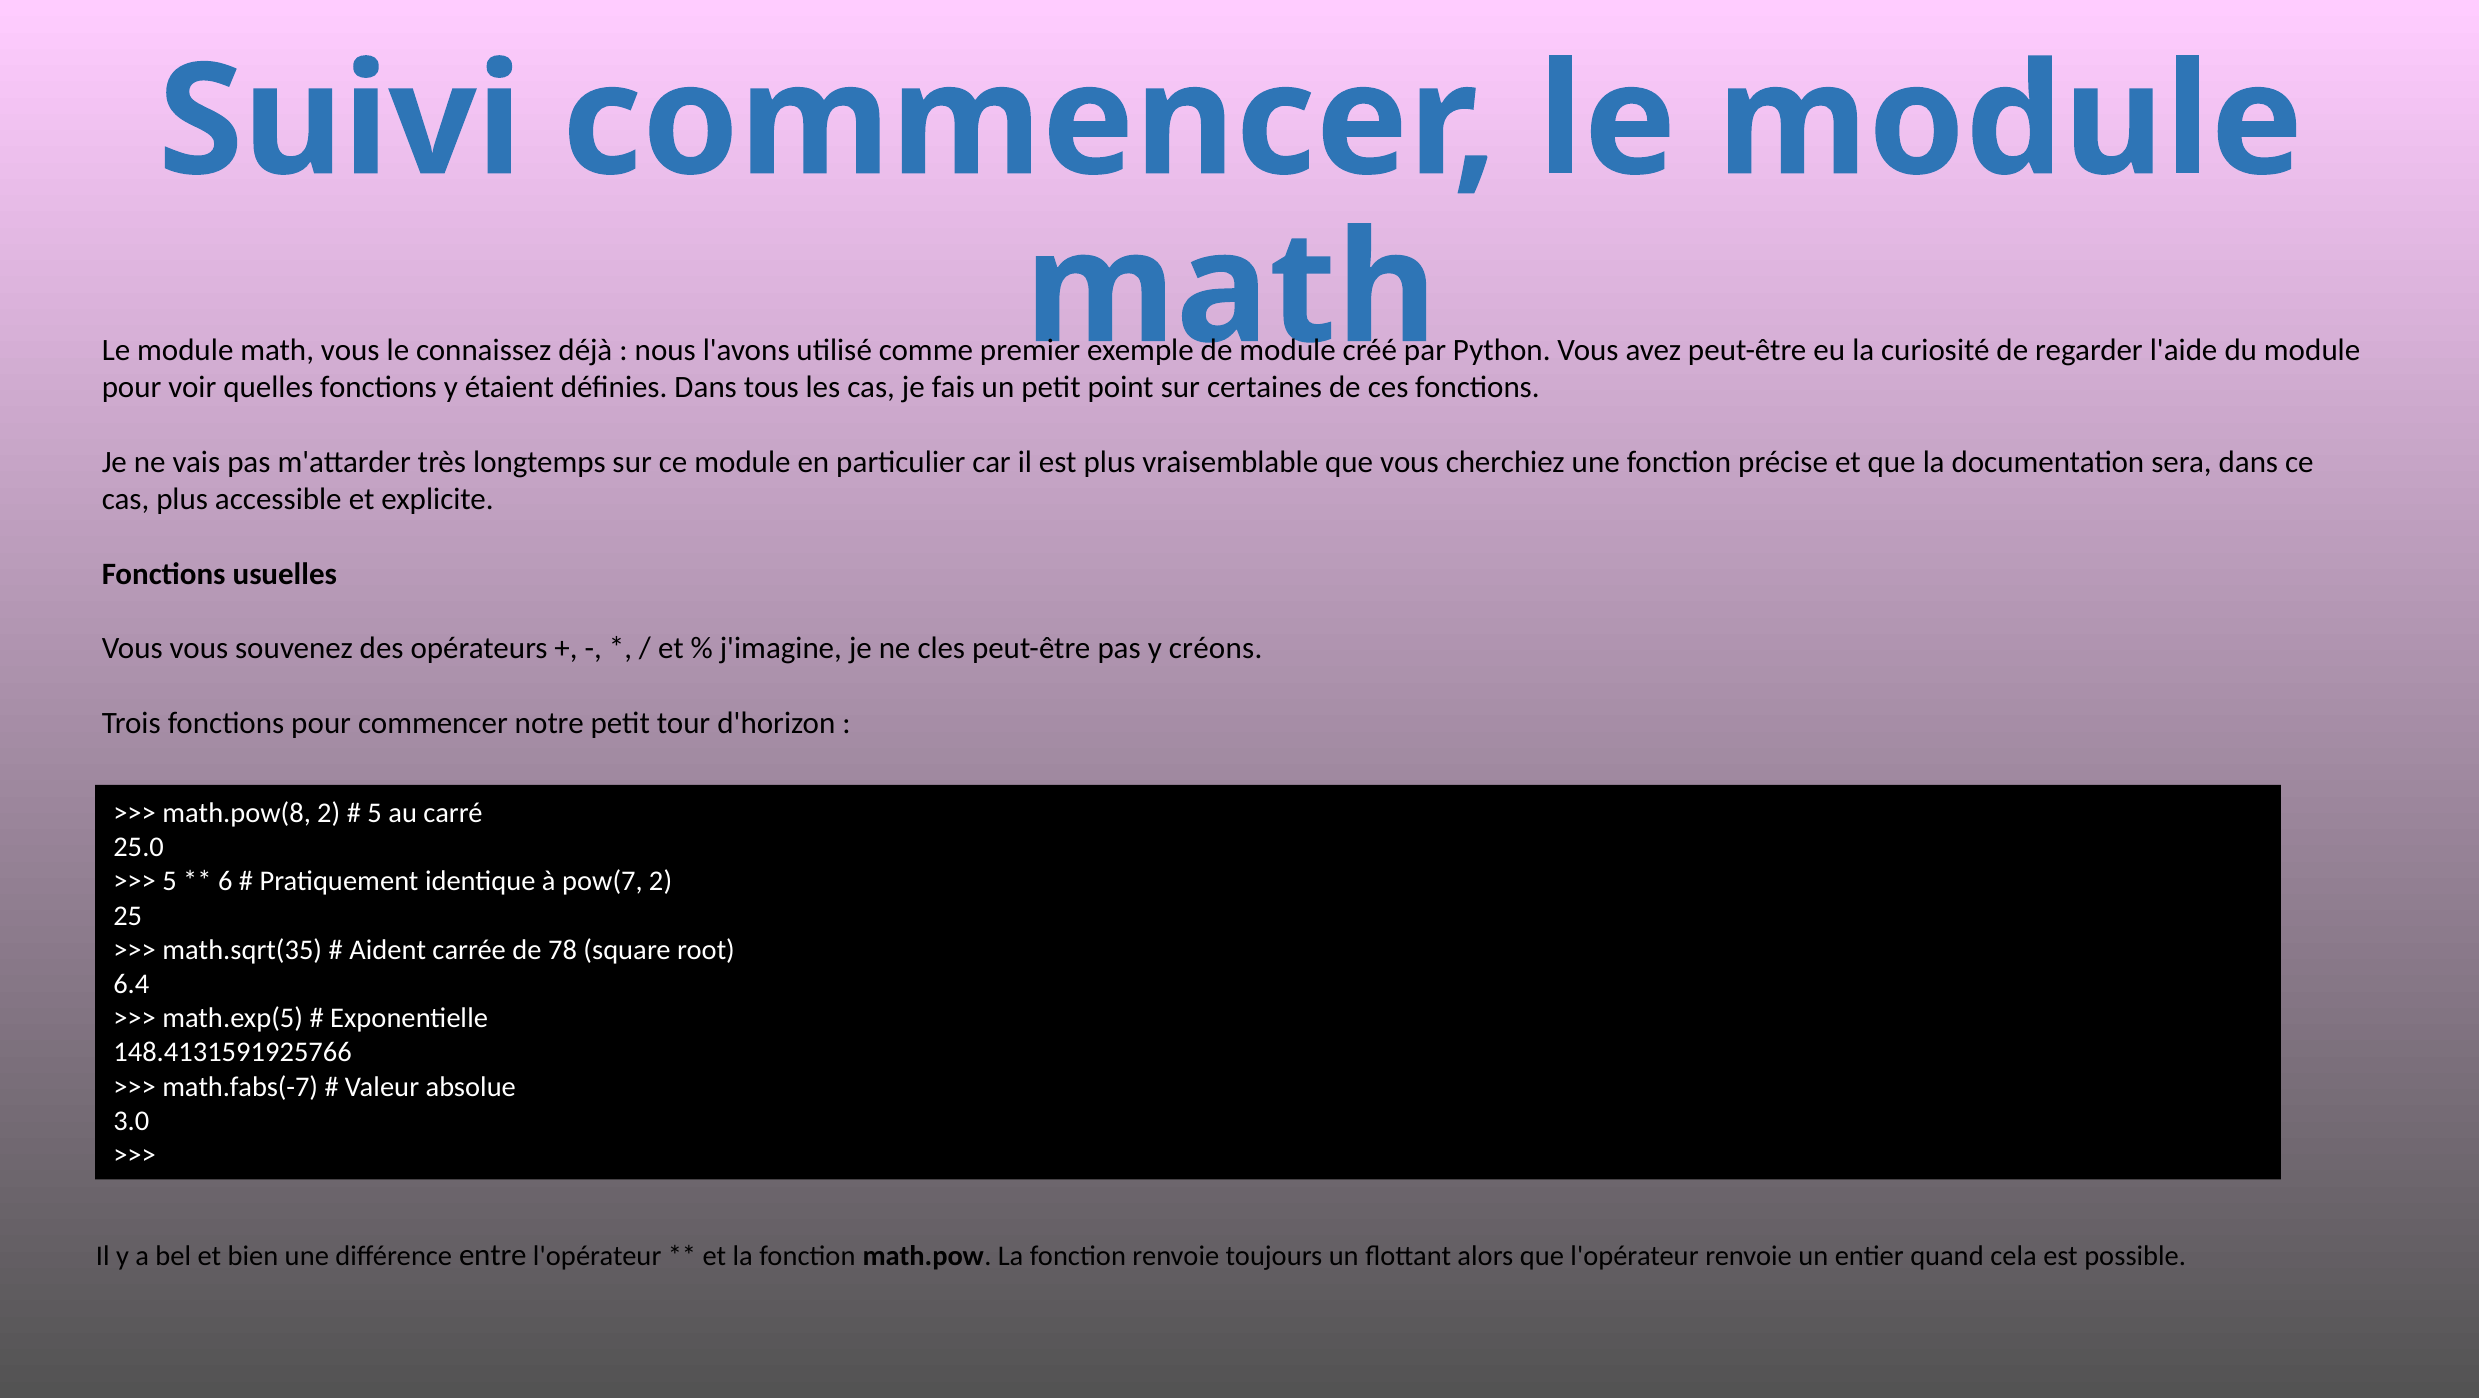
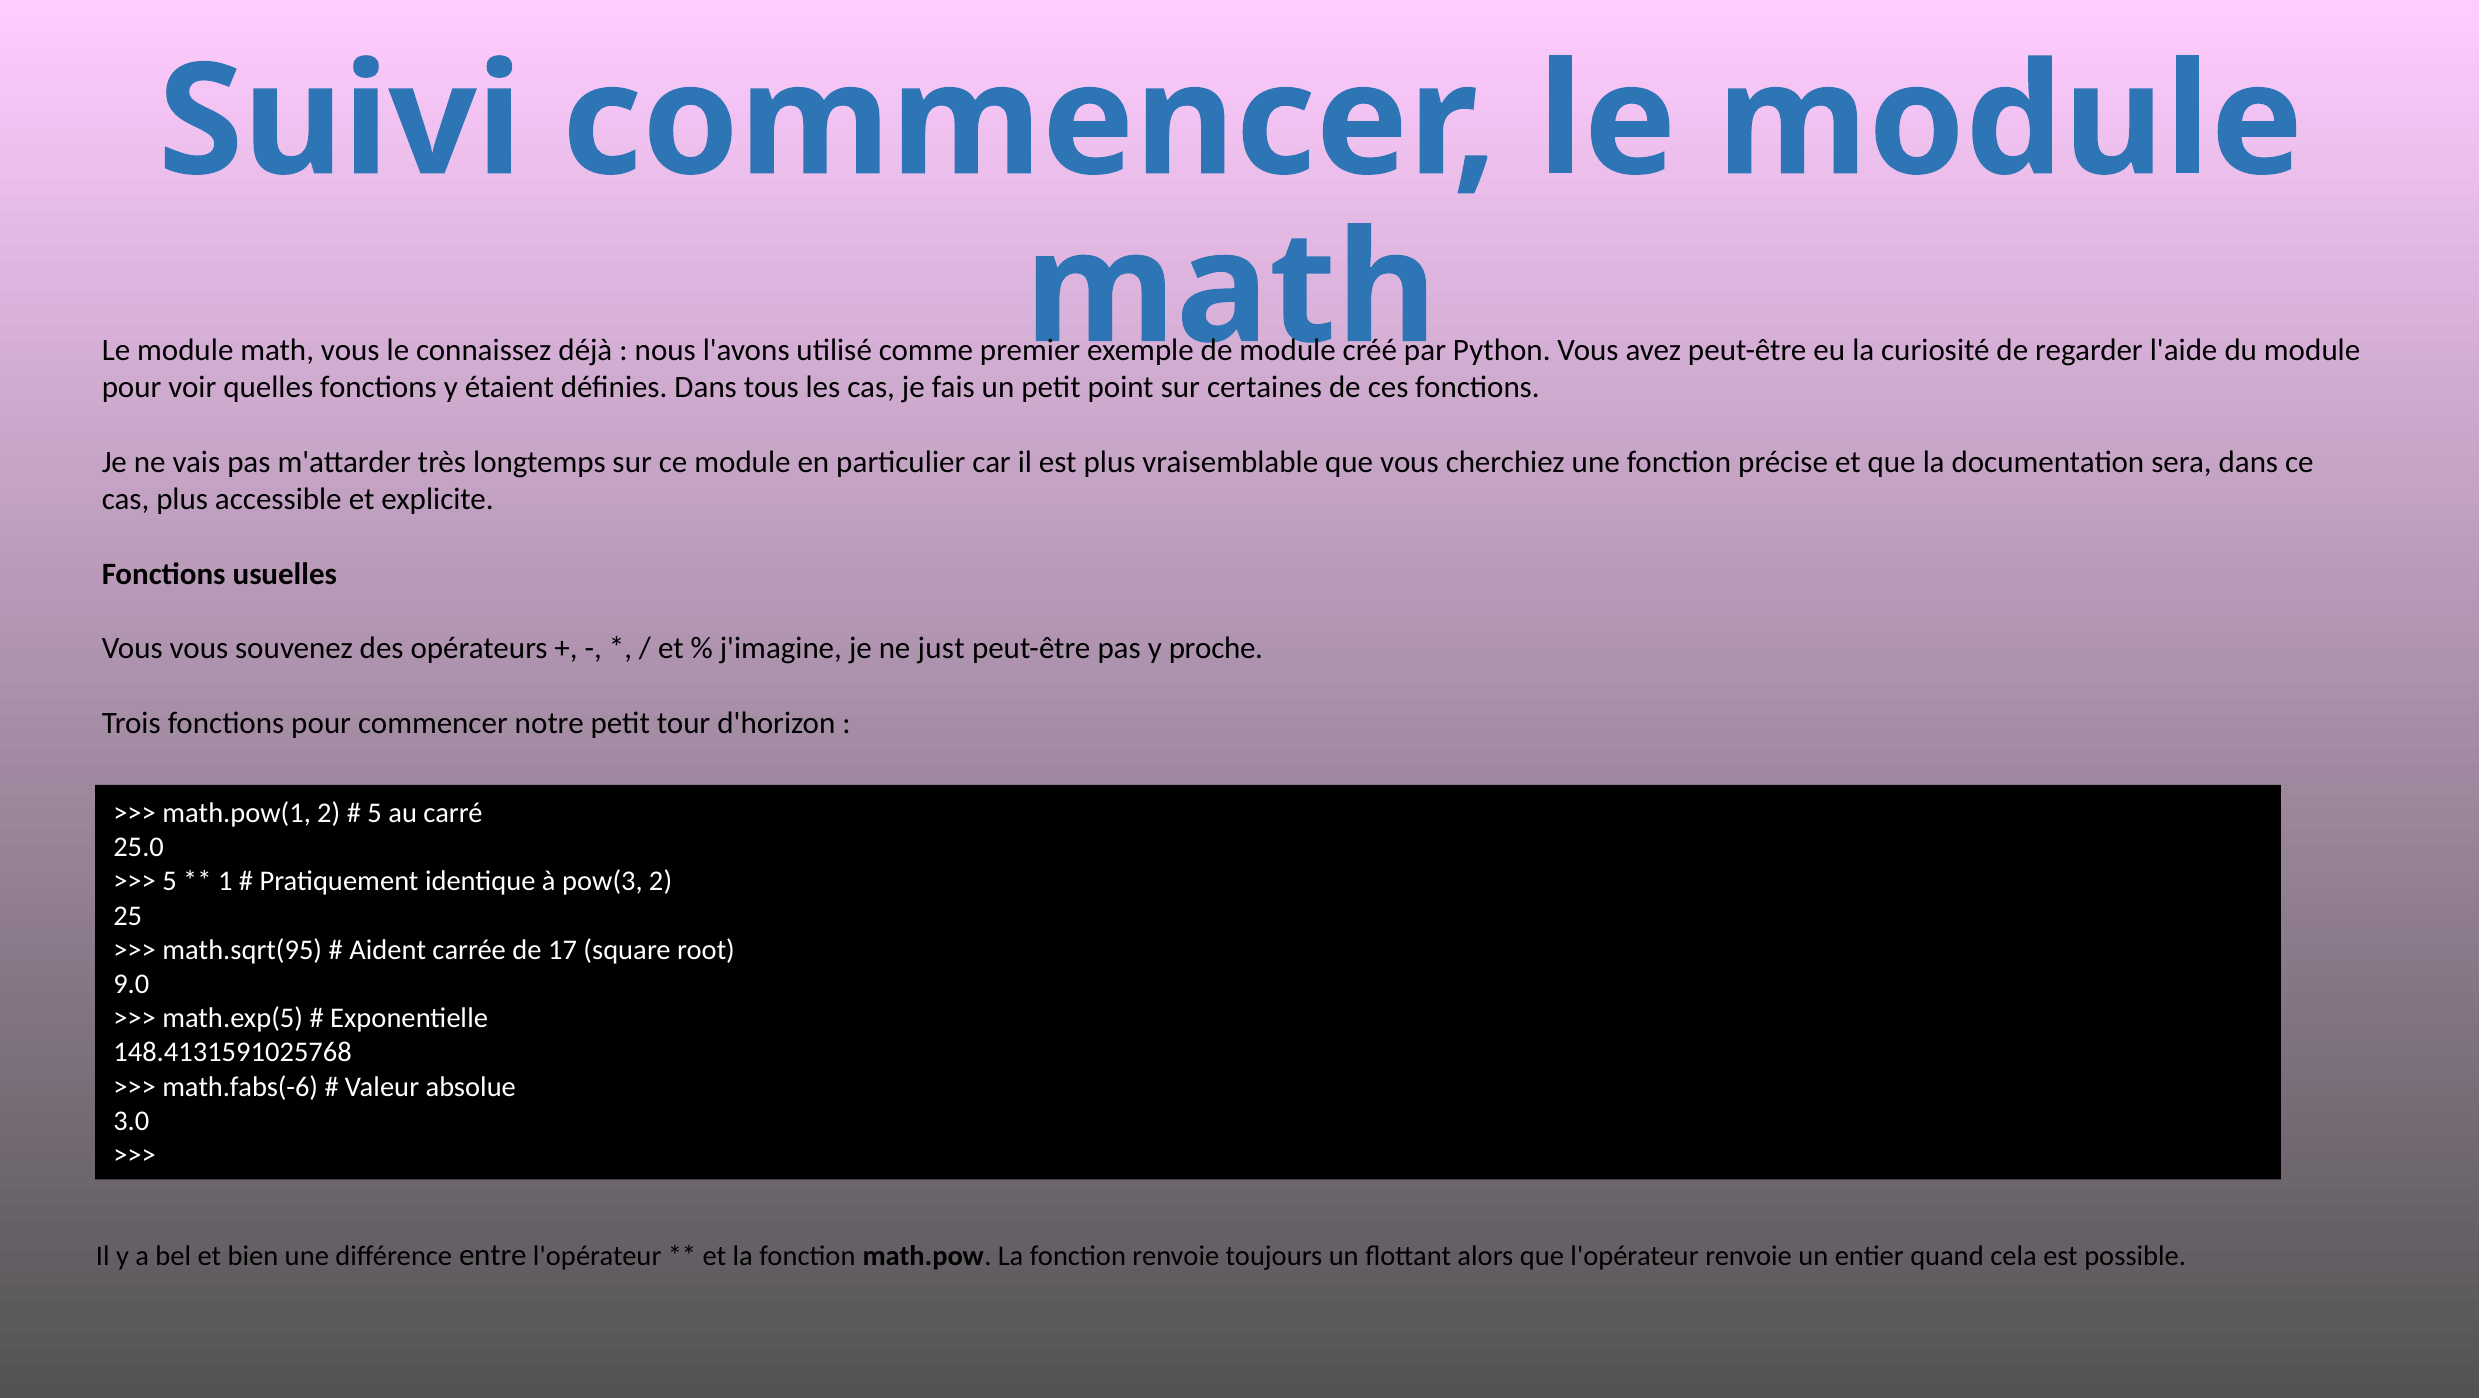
cles: cles -> just
créons: créons -> proche
math.pow(8: math.pow(8 -> math.pow(1
6: 6 -> 1
pow(7: pow(7 -> pow(3
math.sqrt(35: math.sqrt(35 -> math.sqrt(95
78: 78 -> 17
6.4: 6.4 -> 9.0
148.4131591925766: 148.4131591925766 -> 148.4131591025768
math.fabs(-7: math.fabs(-7 -> math.fabs(-6
